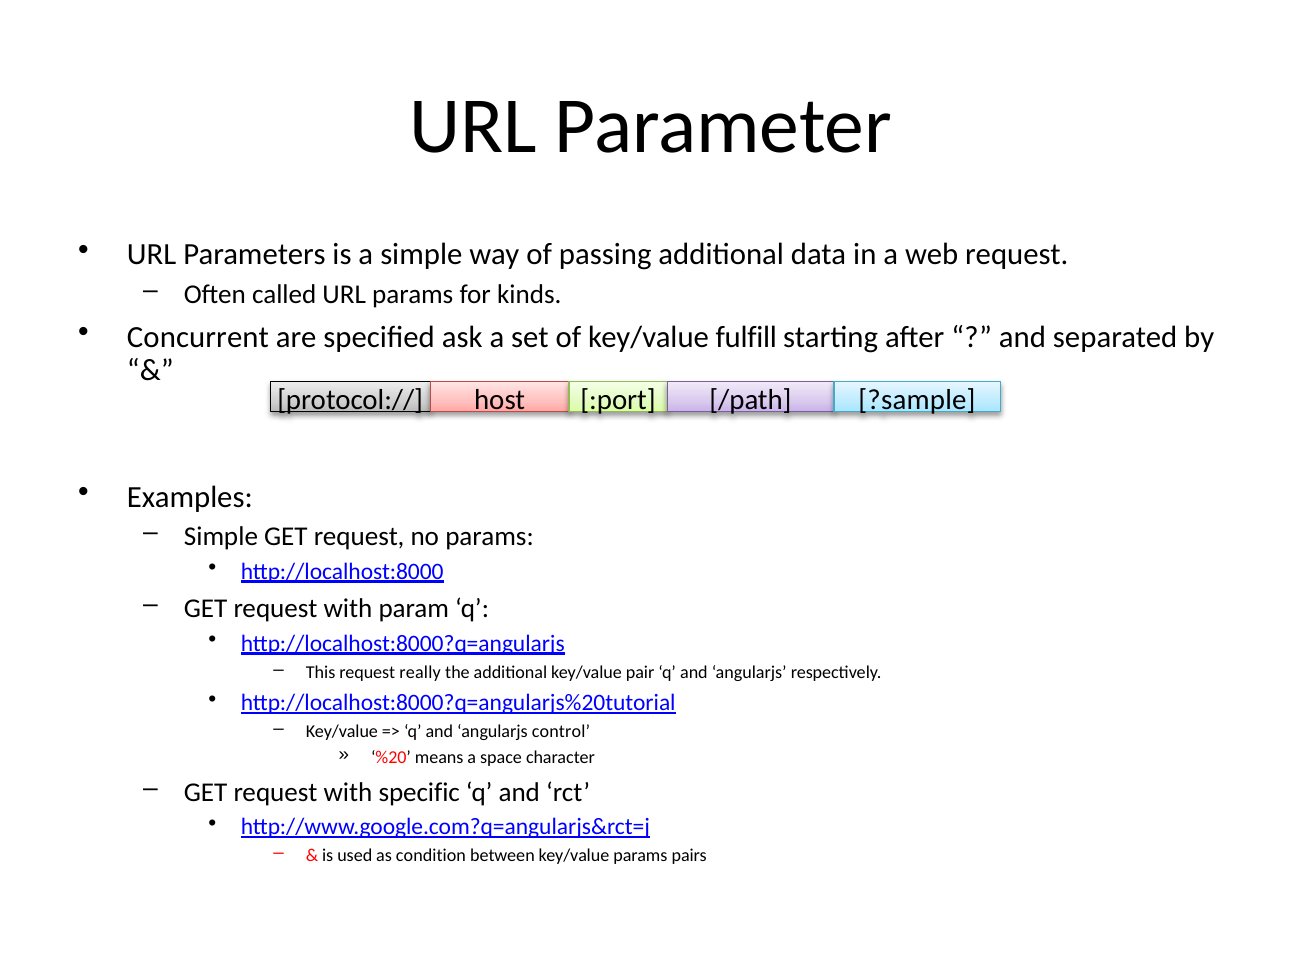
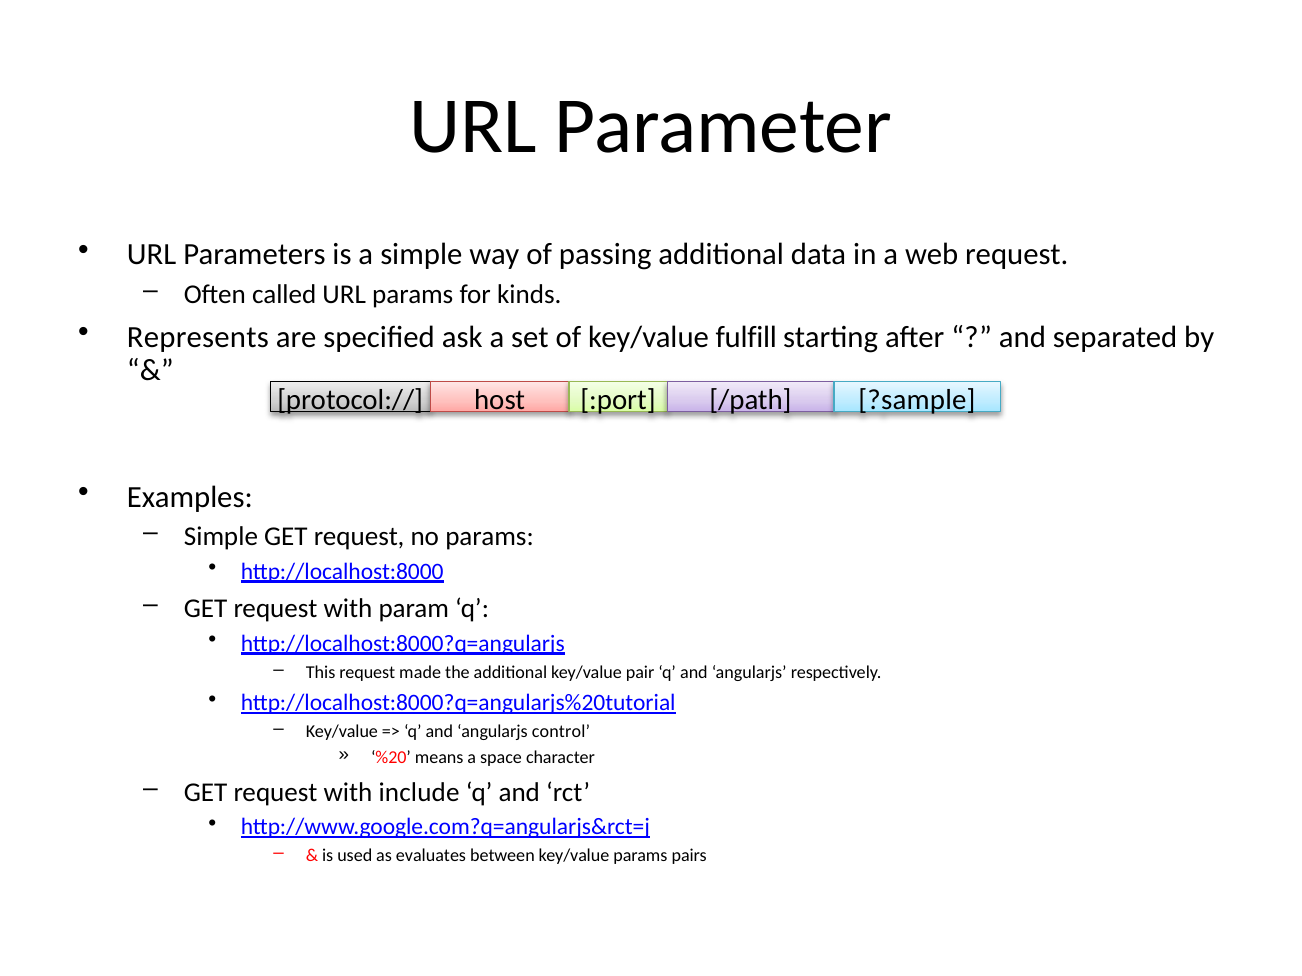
Concurrent: Concurrent -> Represents
really: really -> made
specific: specific -> include
condition: condition -> evaluates
